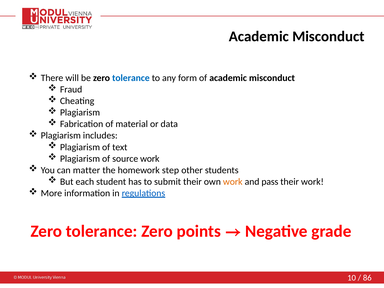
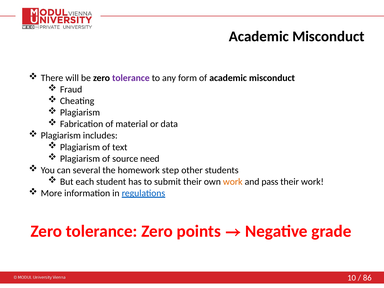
tolerance at (131, 78) colour: blue -> purple
source work: work -> need
matter: matter -> several
